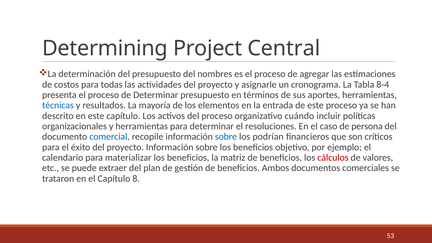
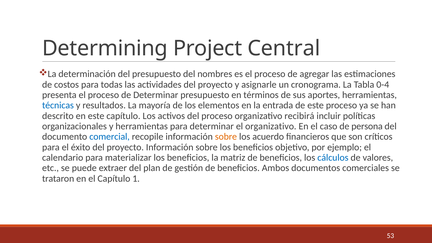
8-4: 8-4 -> 0-4
cuándo: cuándo -> recibirá
el resoluciones: resoluciones -> organizativo
sobre at (226, 137) colour: blue -> orange
podrían: podrían -> acuerdo
cálculos colour: red -> blue
8: 8 -> 1
